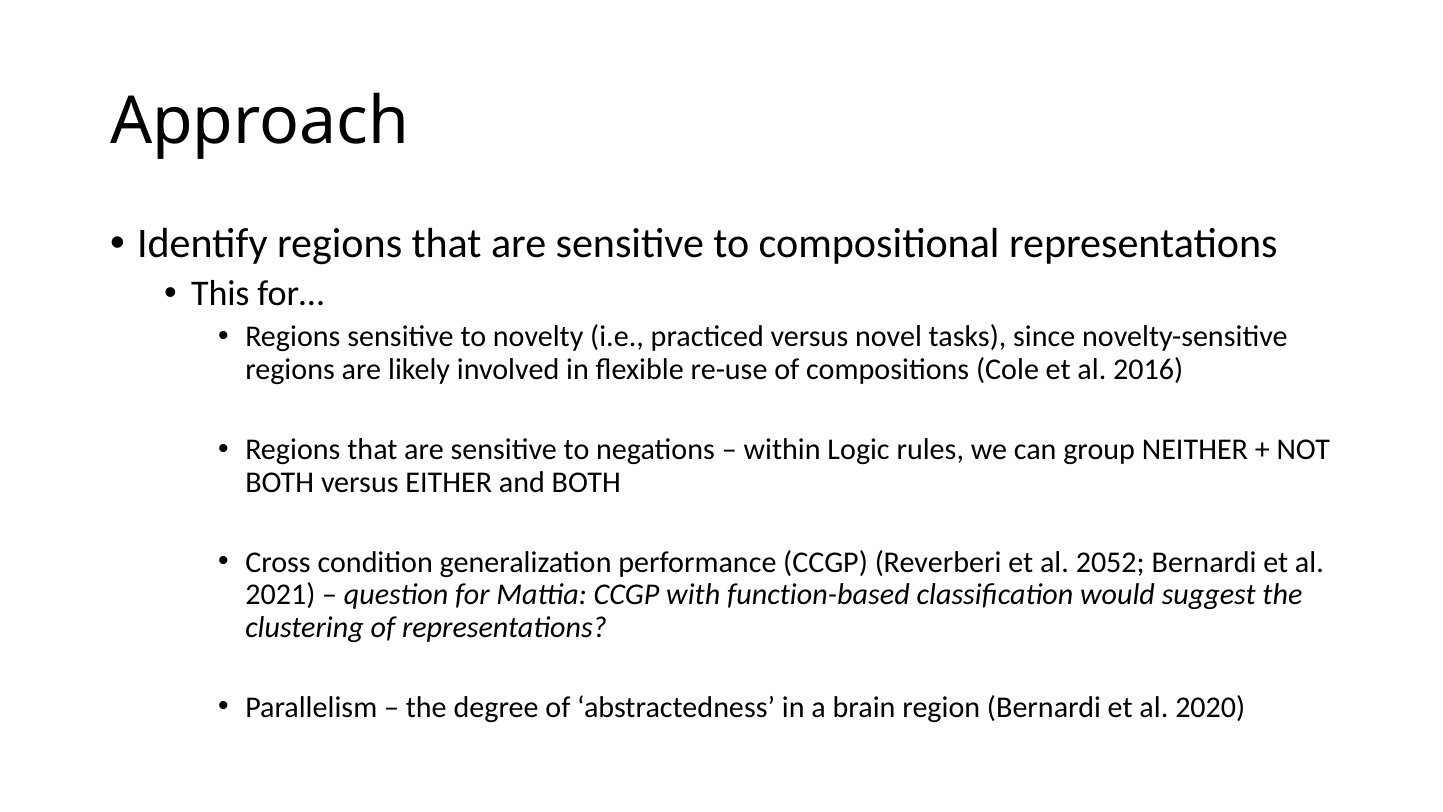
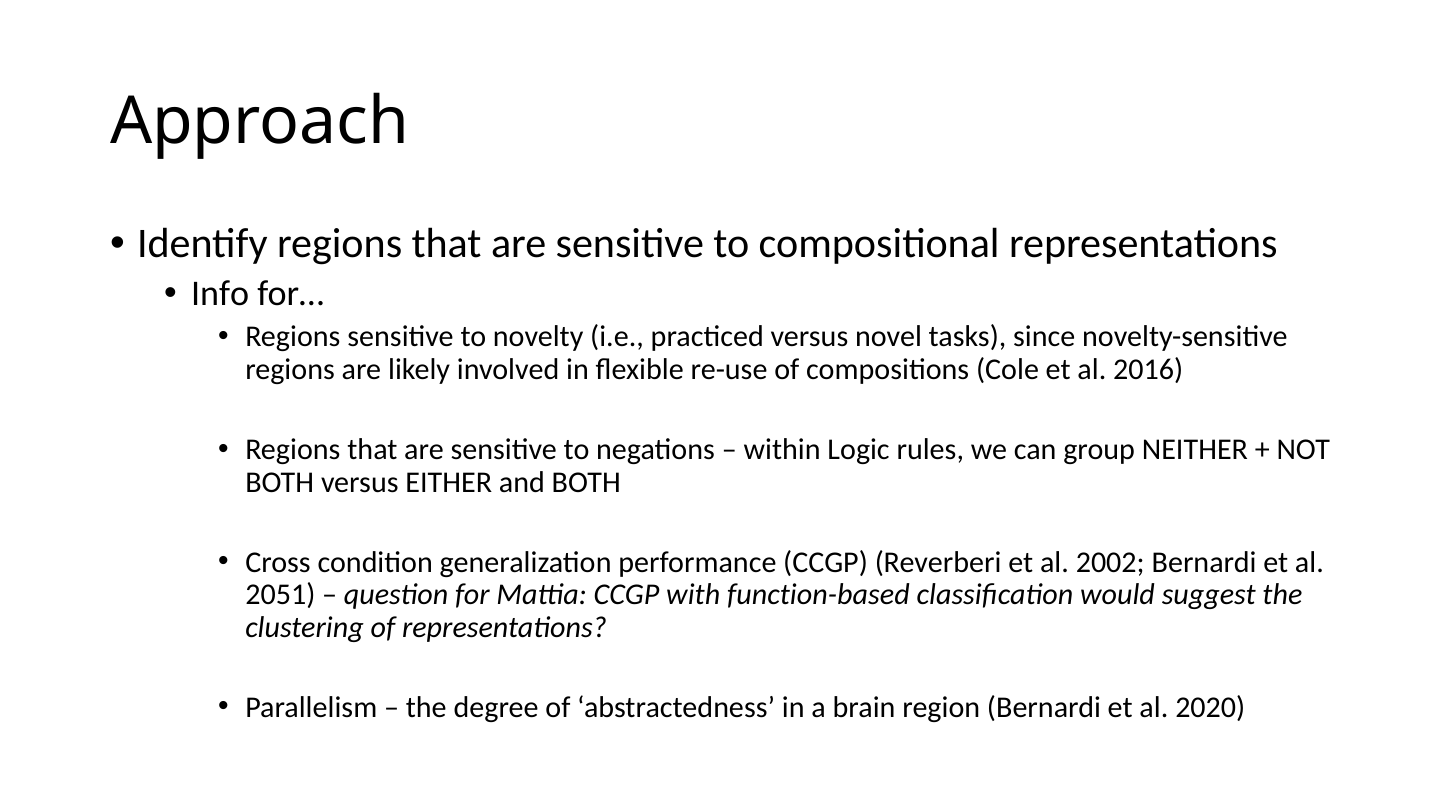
This: This -> Info
2052: 2052 -> 2002
2021: 2021 -> 2051
